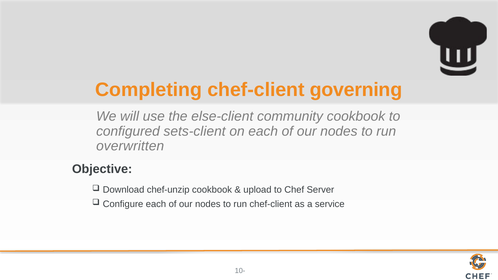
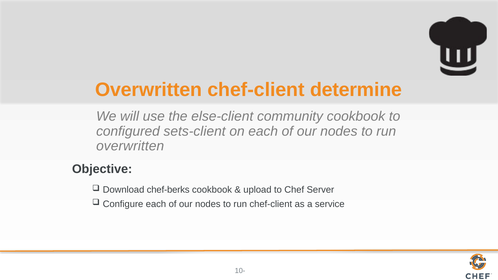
Completing at (149, 90): Completing -> Overwritten
governing: governing -> determine
chef-unzip: chef-unzip -> chef-berks
